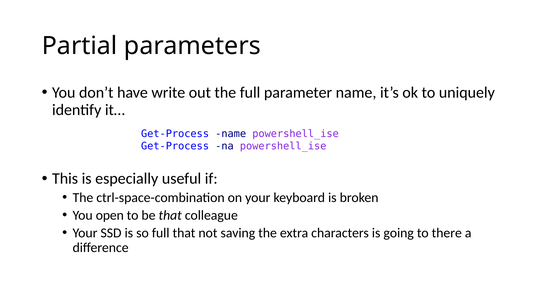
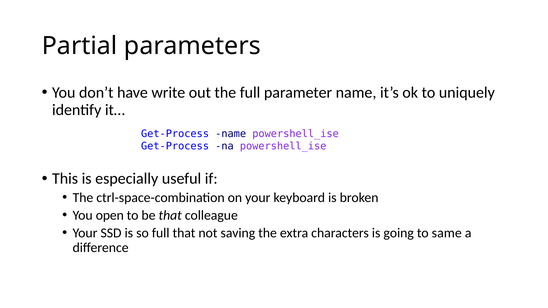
there: there -> same
